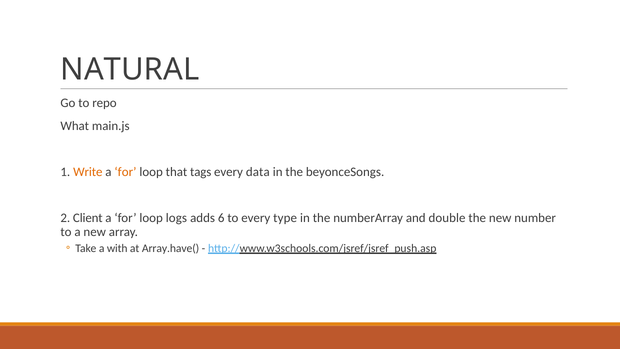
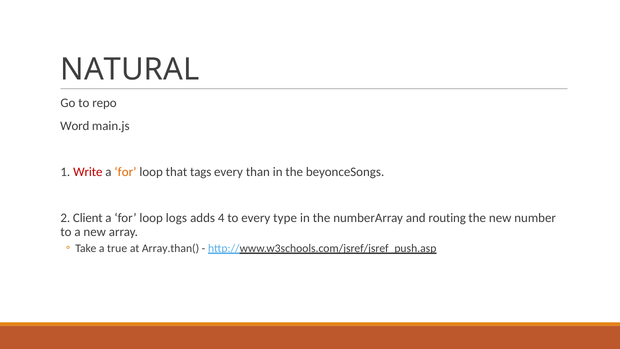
What: What -> Word
Write colour: orange -> red
data: data -> than
6: 6 -> 4
double: double -> routing
with: with -> true
Array.have(: Array.have( -> Array.than(
